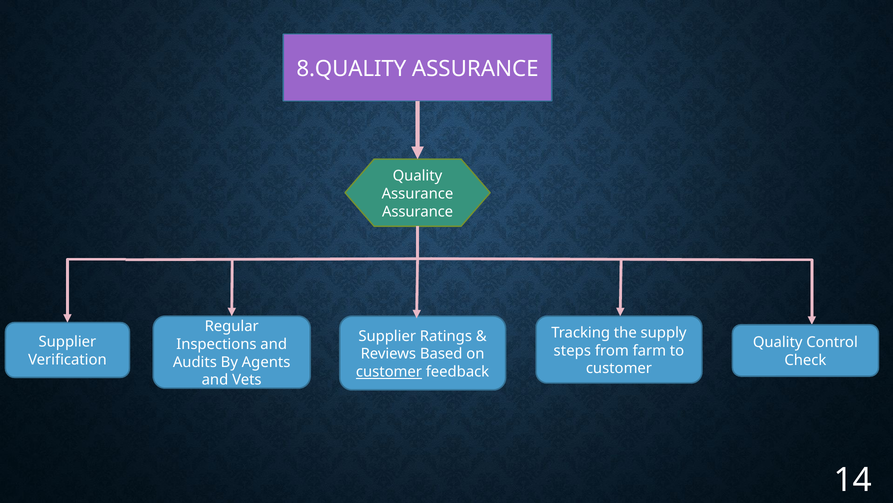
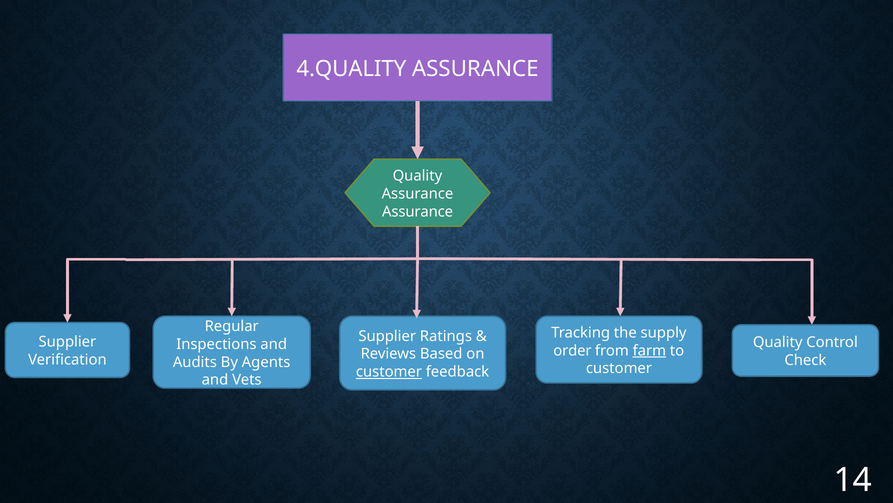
8.QUALITY: 8.QUALITY -> 4.QUALITY
steps: steps -> order
farm underline: none -> present
